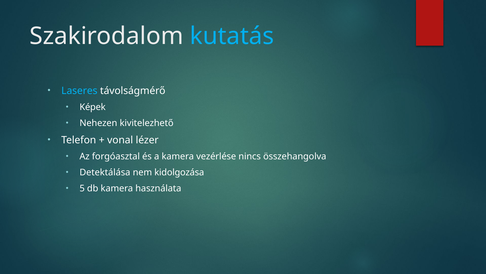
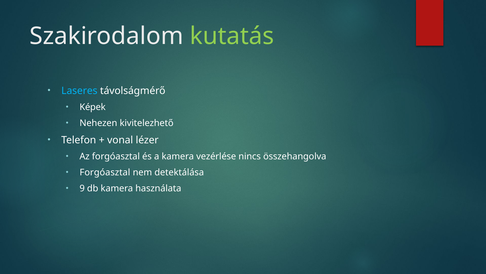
kutatás colour: light blue -> light green
Detektálása at (105, 172): Detektálása -> Forgóasztal
kidolgozása: kidolgozása -> detektálása
5: 5 -> 9
